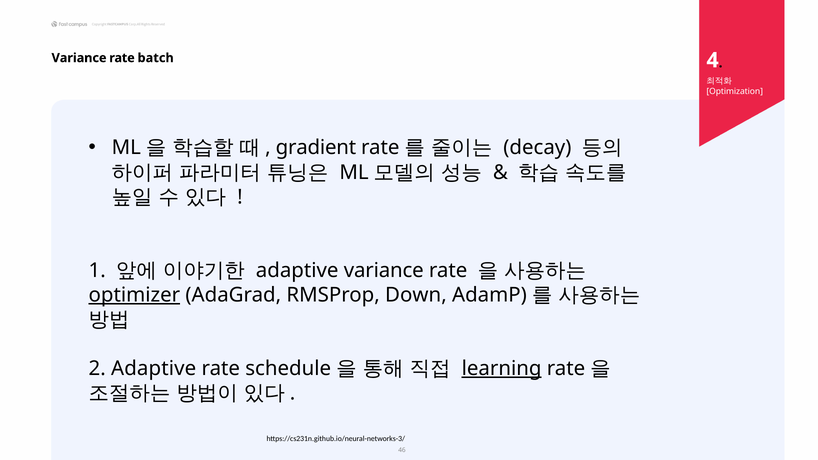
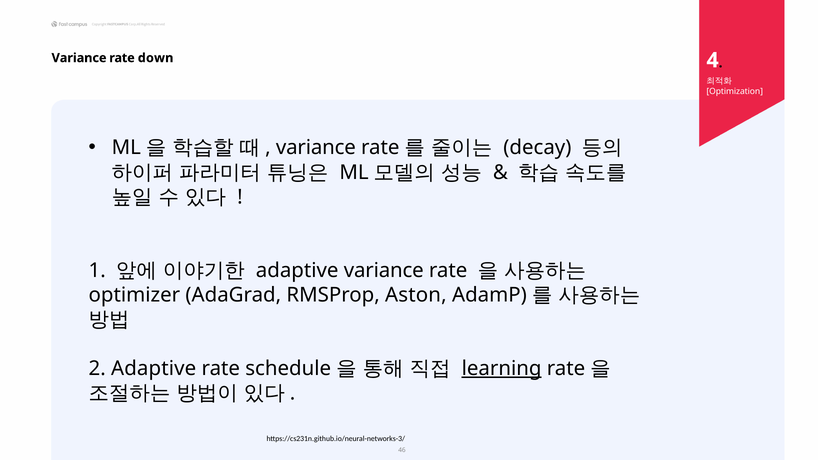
batch: batch -> down
gradient at (316, 148): gradient -> variance
optimizer underline: present -> none
Down: Down -> Aston
